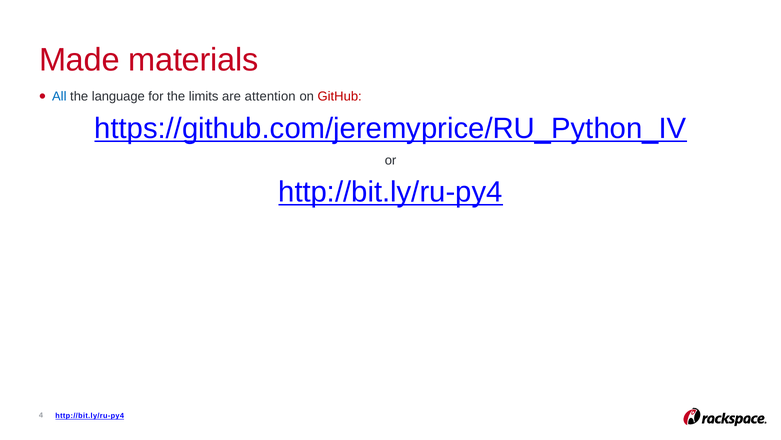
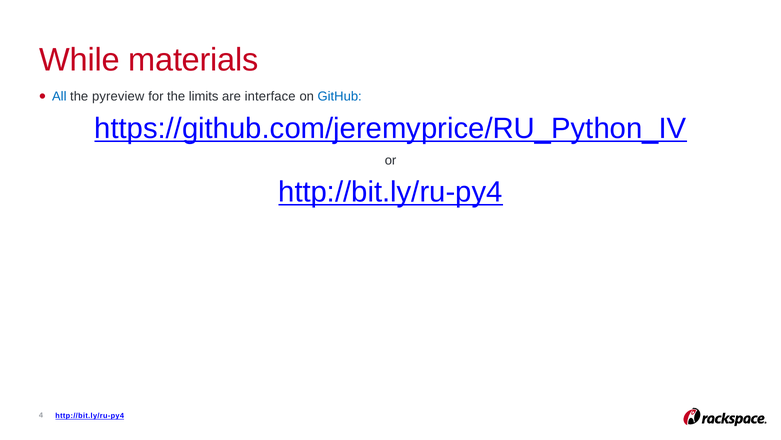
Made: Made -> While
language: language -> pyreview
attention: attention -> interface
GitHub colour: red -> blue
